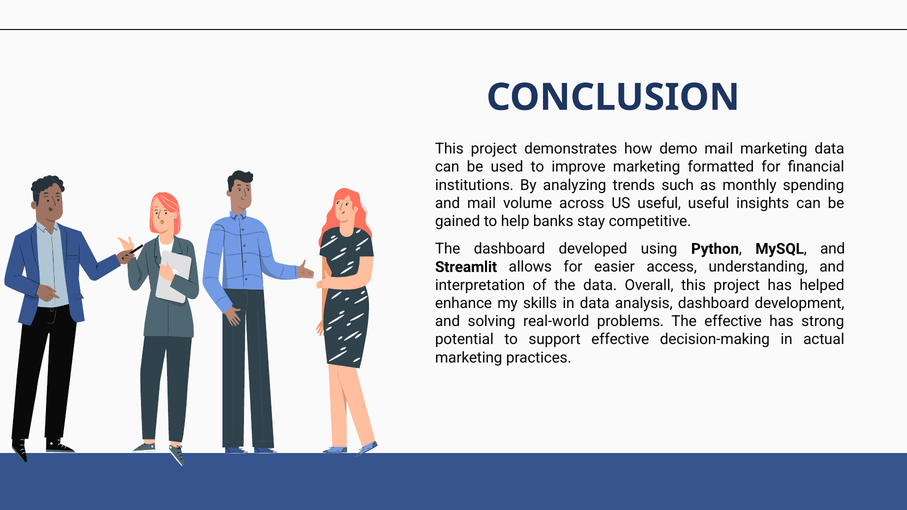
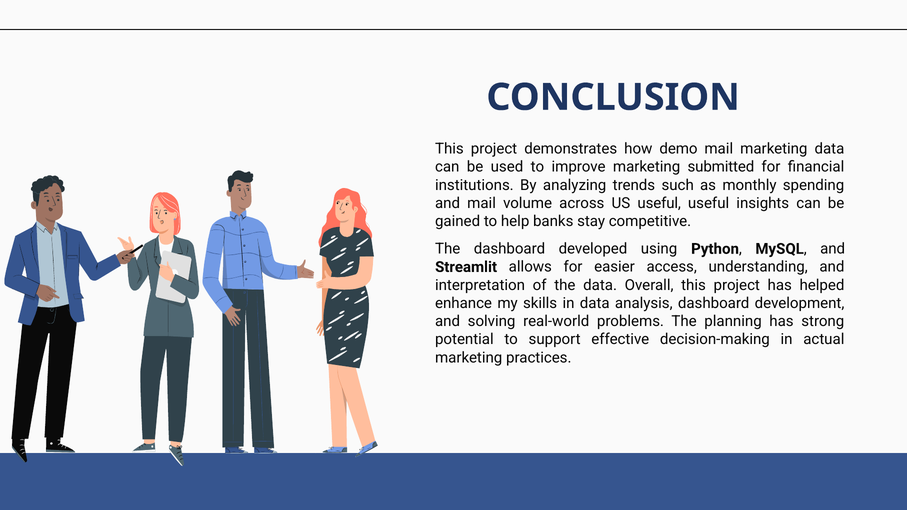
formatted: formatted -> submitted
The effective: effective -> planning
